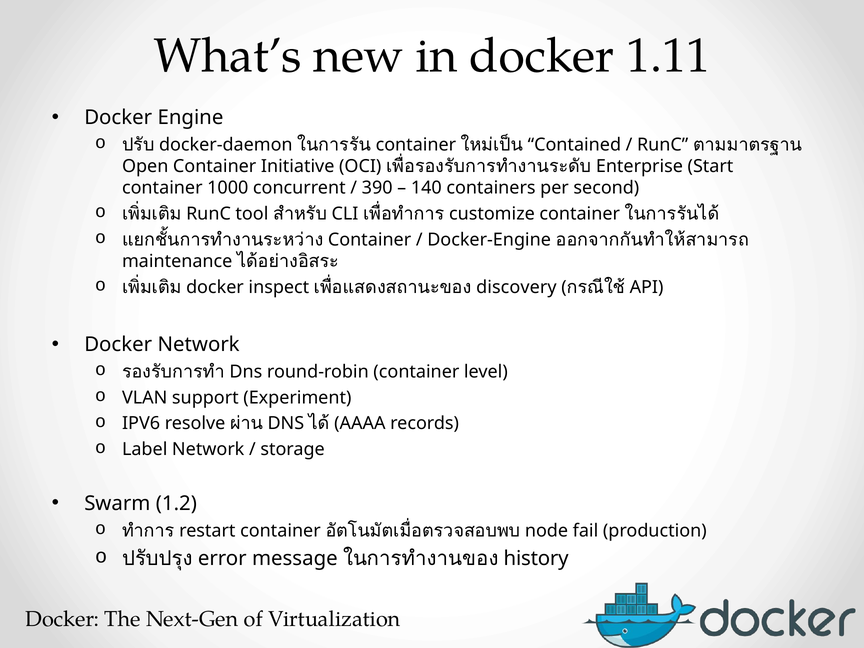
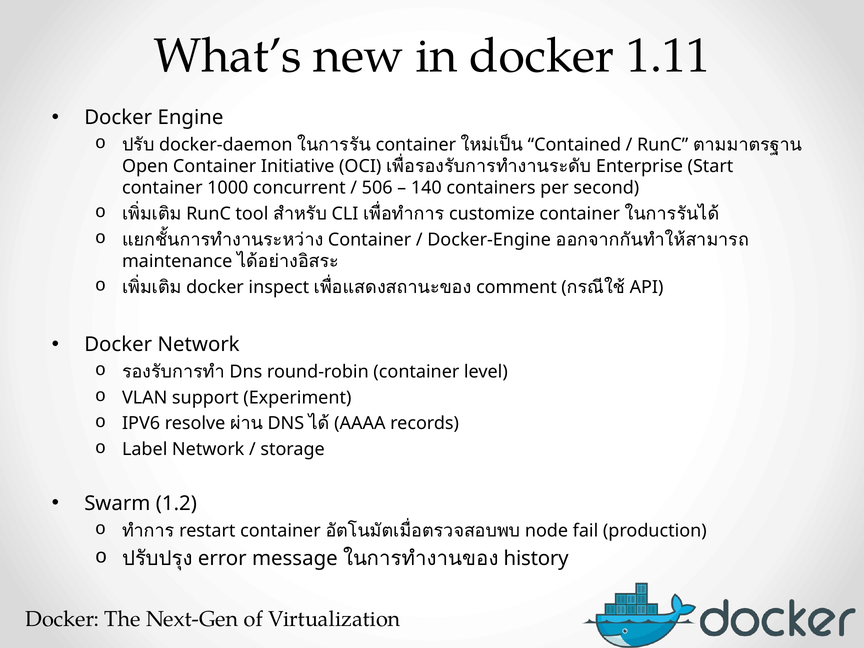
390: 390 -> 506
discovery: discovery -> comment
